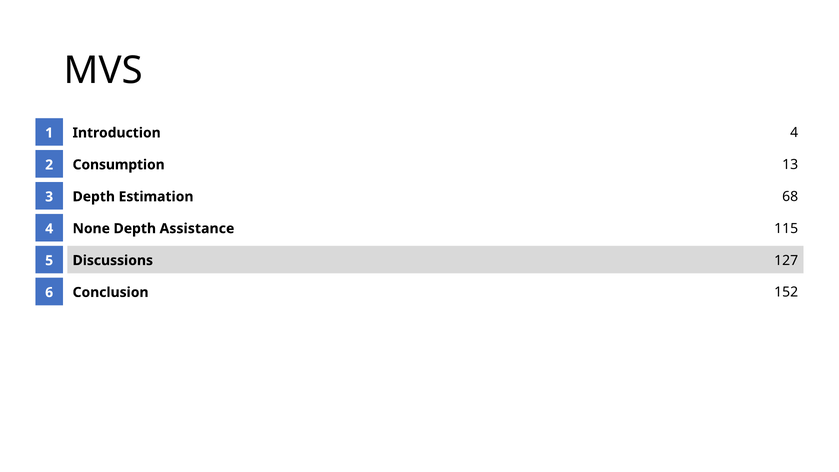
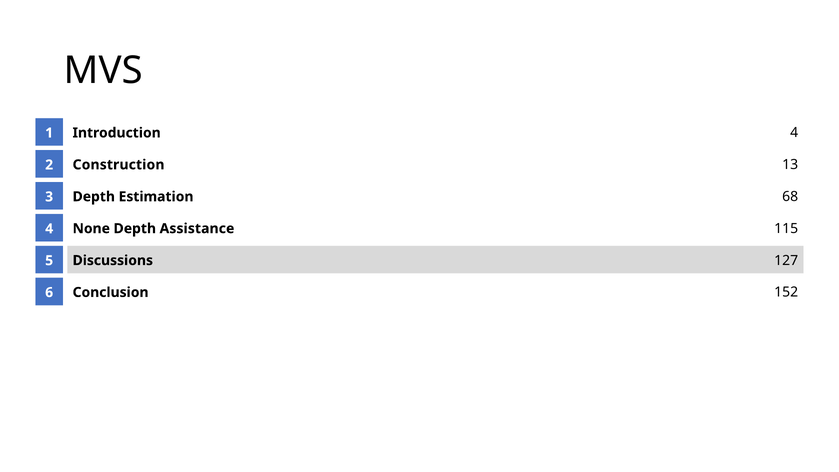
Consumption: Consumption -> Construction
